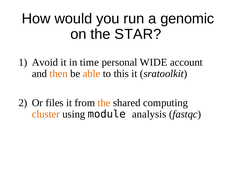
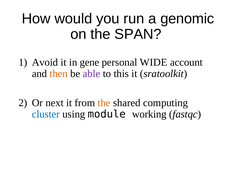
STAR: STAR -> SPAN
time: time -> gene
able colour: orange -> purple
files: files -> next
cluster colour: orange -> blue
analysis: analysis -> working
